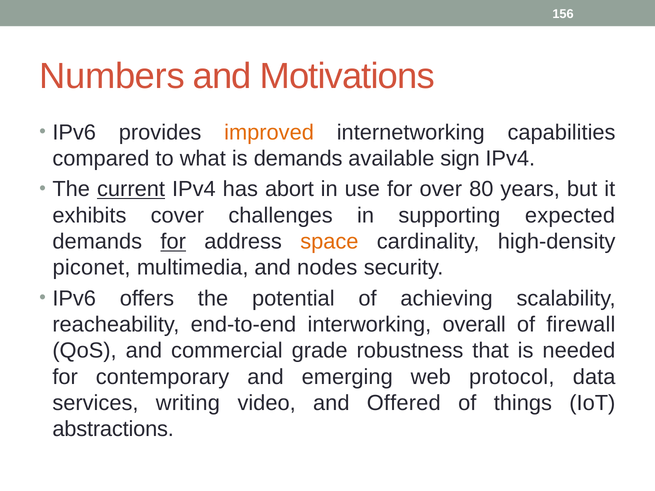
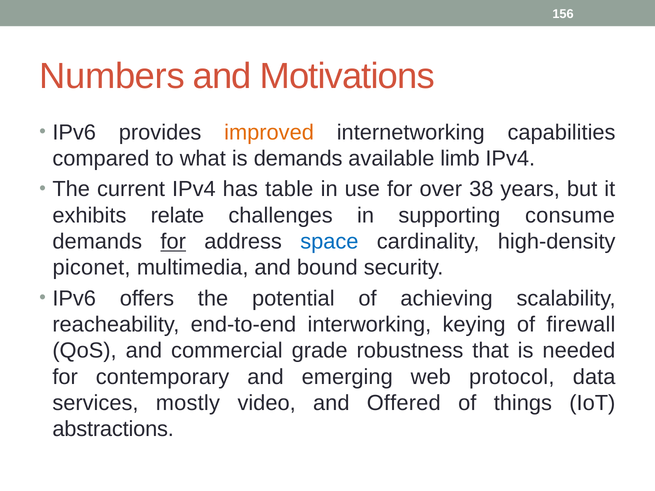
sign: sign -> limb
current underline: present -> none
abort: abort -> table
80: 80 -> 38
cover: cover -> relate
expected: expected -> consume
space colour: orange -> blue
nodes: nodes -> bound
overall: overall -> keying
writing: writing -> mostly
